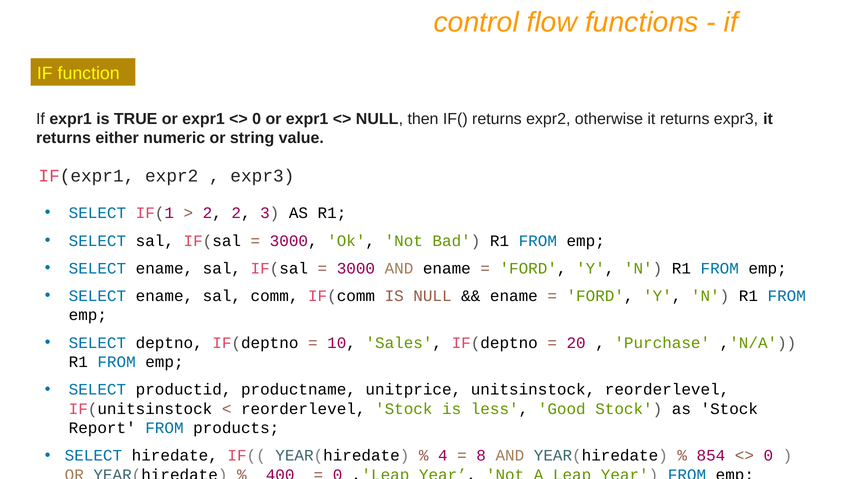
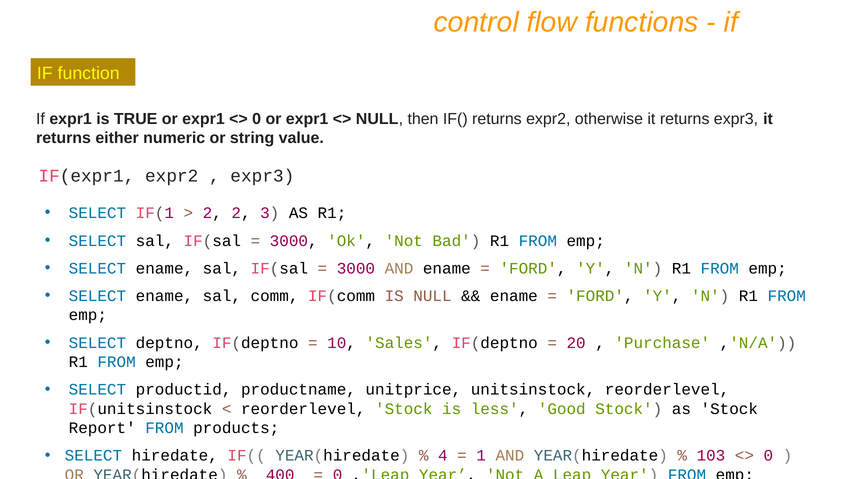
8: 8 -> 1
854: 854 -> 103
